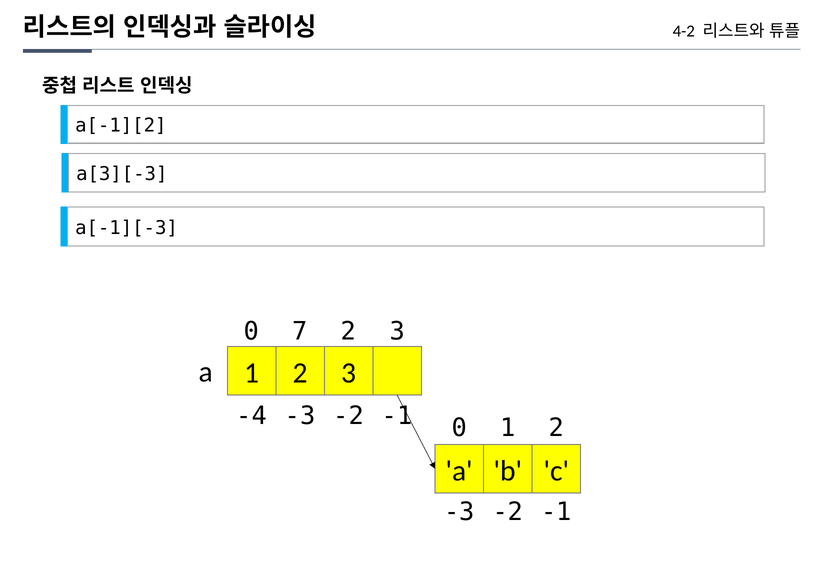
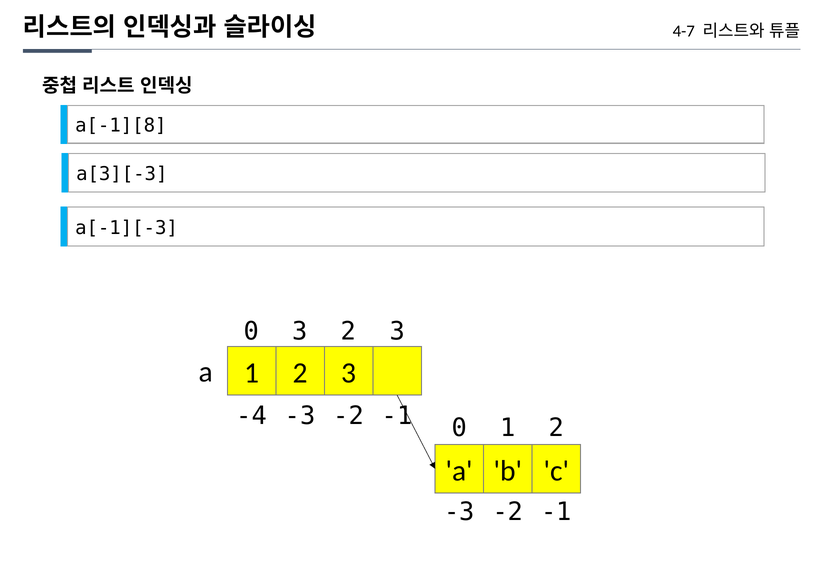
4-2: 4-2 -> 4-7
a[-1][2: a[-1][2 -> a[-1][8
0 7: 7 -> 3
